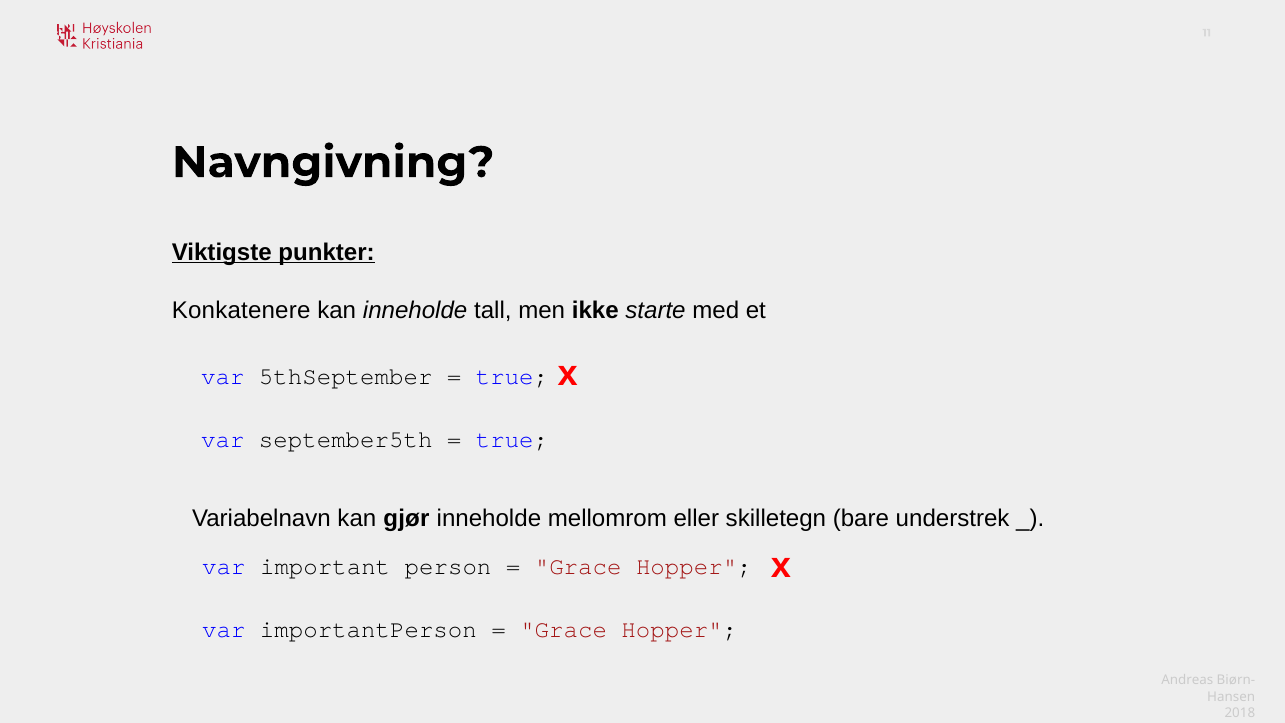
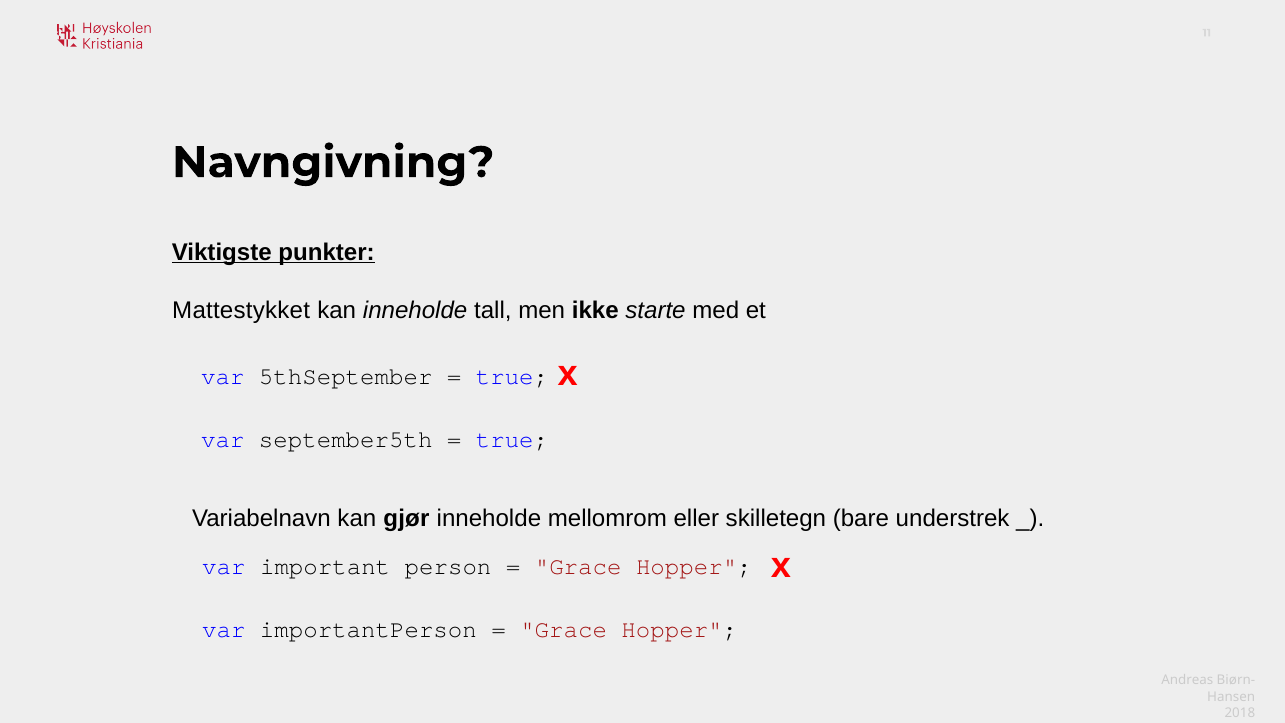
Konkatenere: Konkatenere -> Mattestykket
